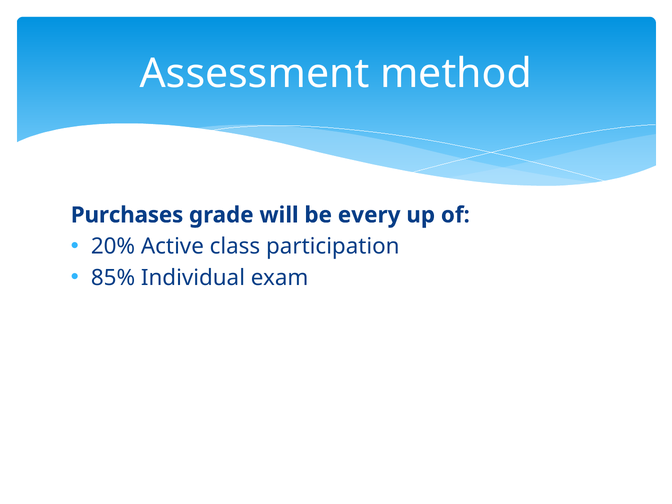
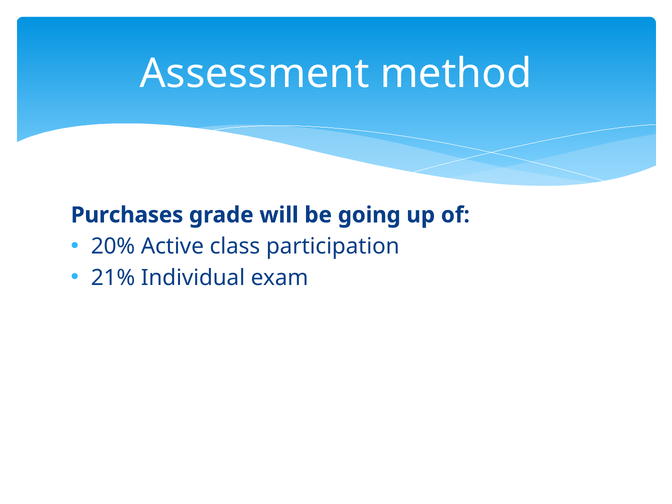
every: every -> going
85%: 85% -> 21%
